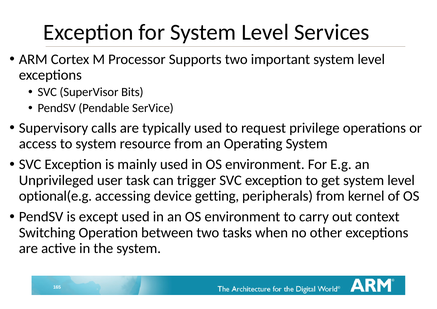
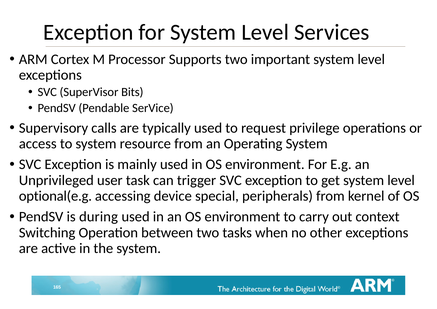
getting: getting -> special
except: except -> during
